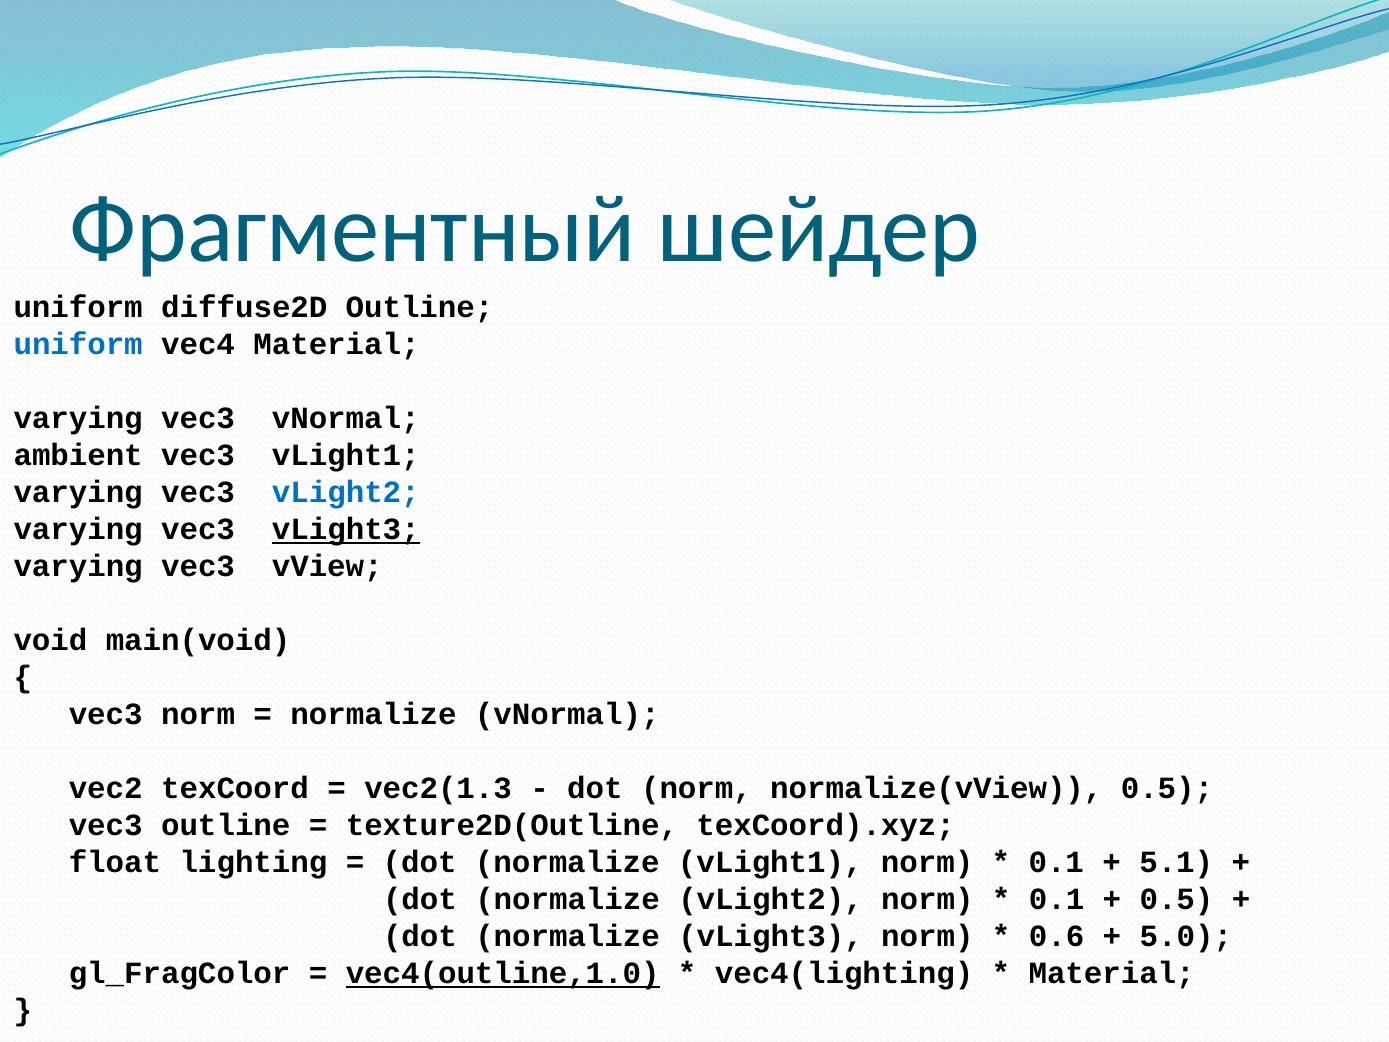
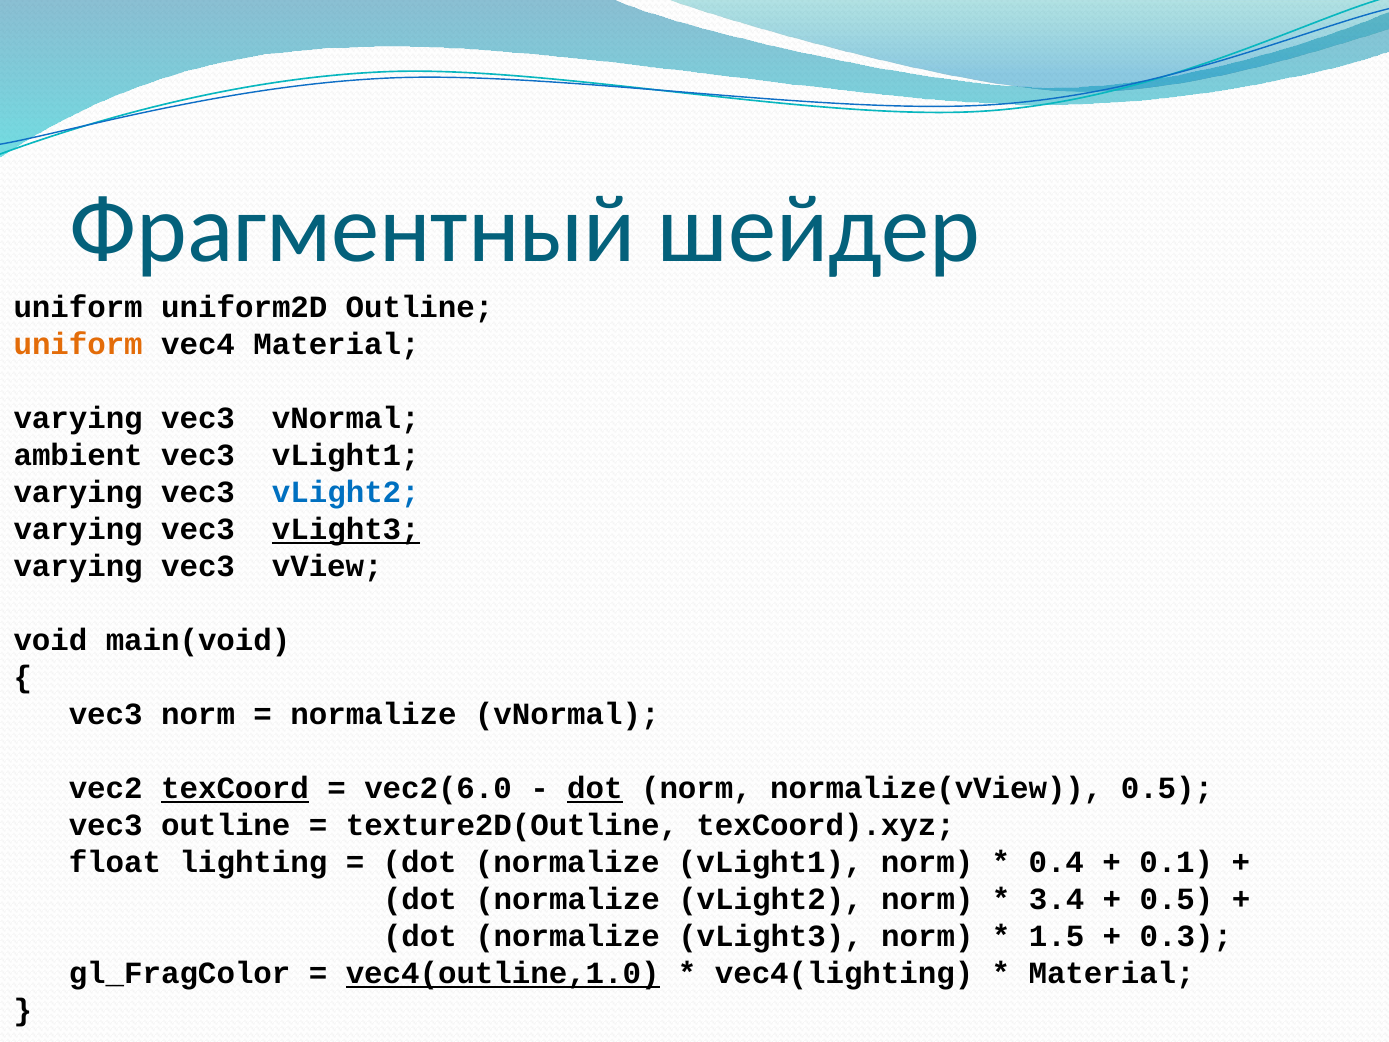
diffuse2D: diffuse2D -> uniform2D
uniform at (78, 344) colour: blue -> orange
texCoord underline: none -> present
vec2(1.3: vec2(1.3 -> vec2(6.0
dot at (595, 788) underline: none -> present
0.1 at (1056, 862): 0.1 -> 0.4
5.1: 5.1 -> 0.1
0.1 at (1057, 900): 0.1 -> 3.4
0.6: 0.6 -> 1.5
5.0: 5.0 -> 0.3
